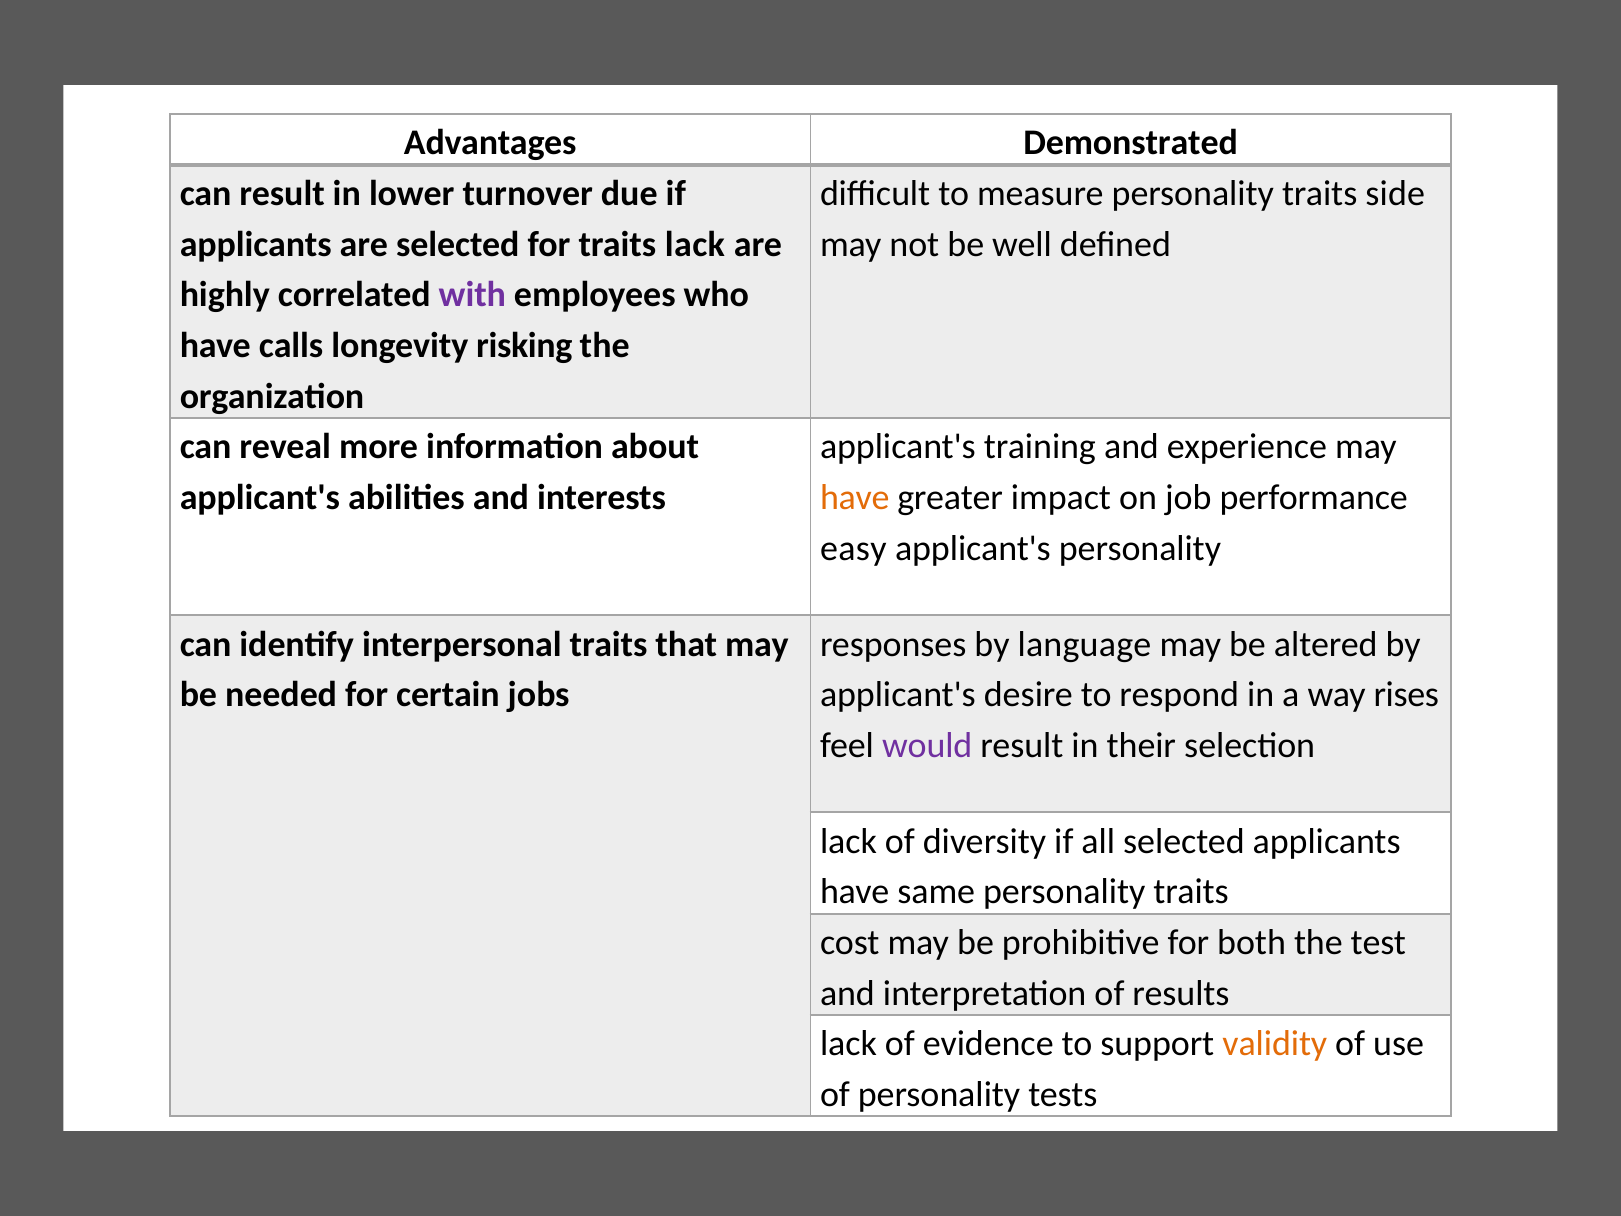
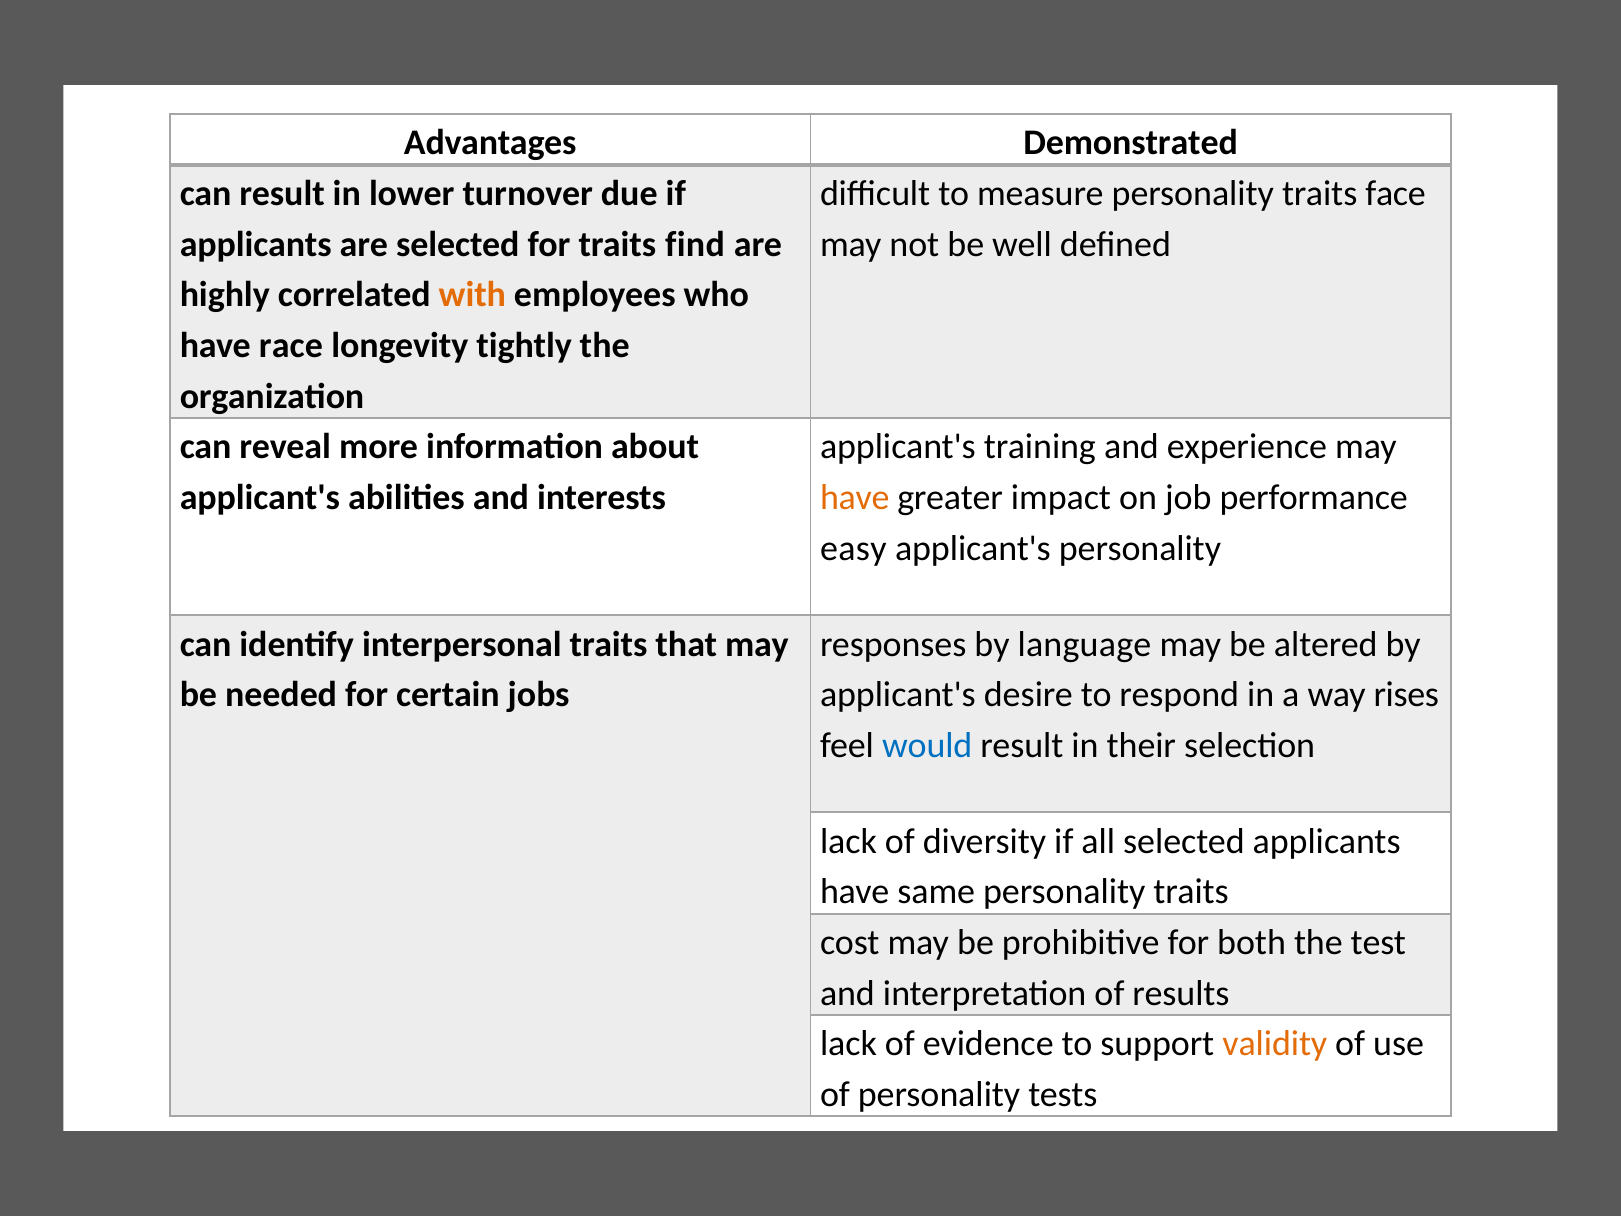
side: side -> face
traits lack: lack -> find
with colour: purple -> orange
calls: calls -> race
risking: risking -> tightly
would colour: purple -> blue
